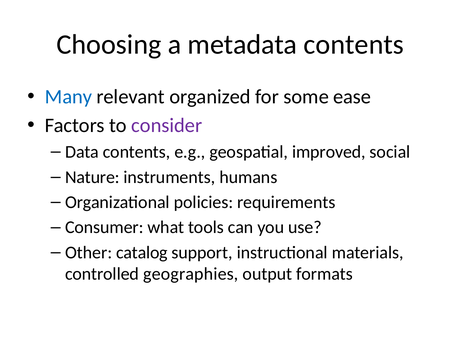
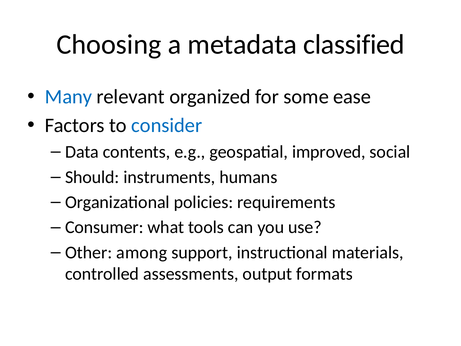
metadata contents: contents -> classified
consider colour: purple -> blue
Nature: Nature -> Should
catalog: catalog -> among
geographies: geographies -> assessments
